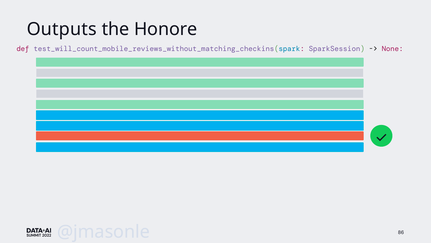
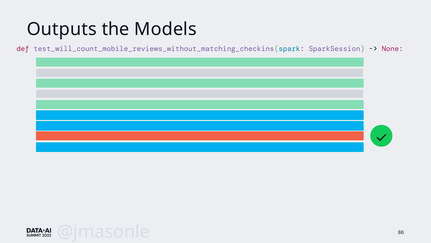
Honore: Honore -> Models
